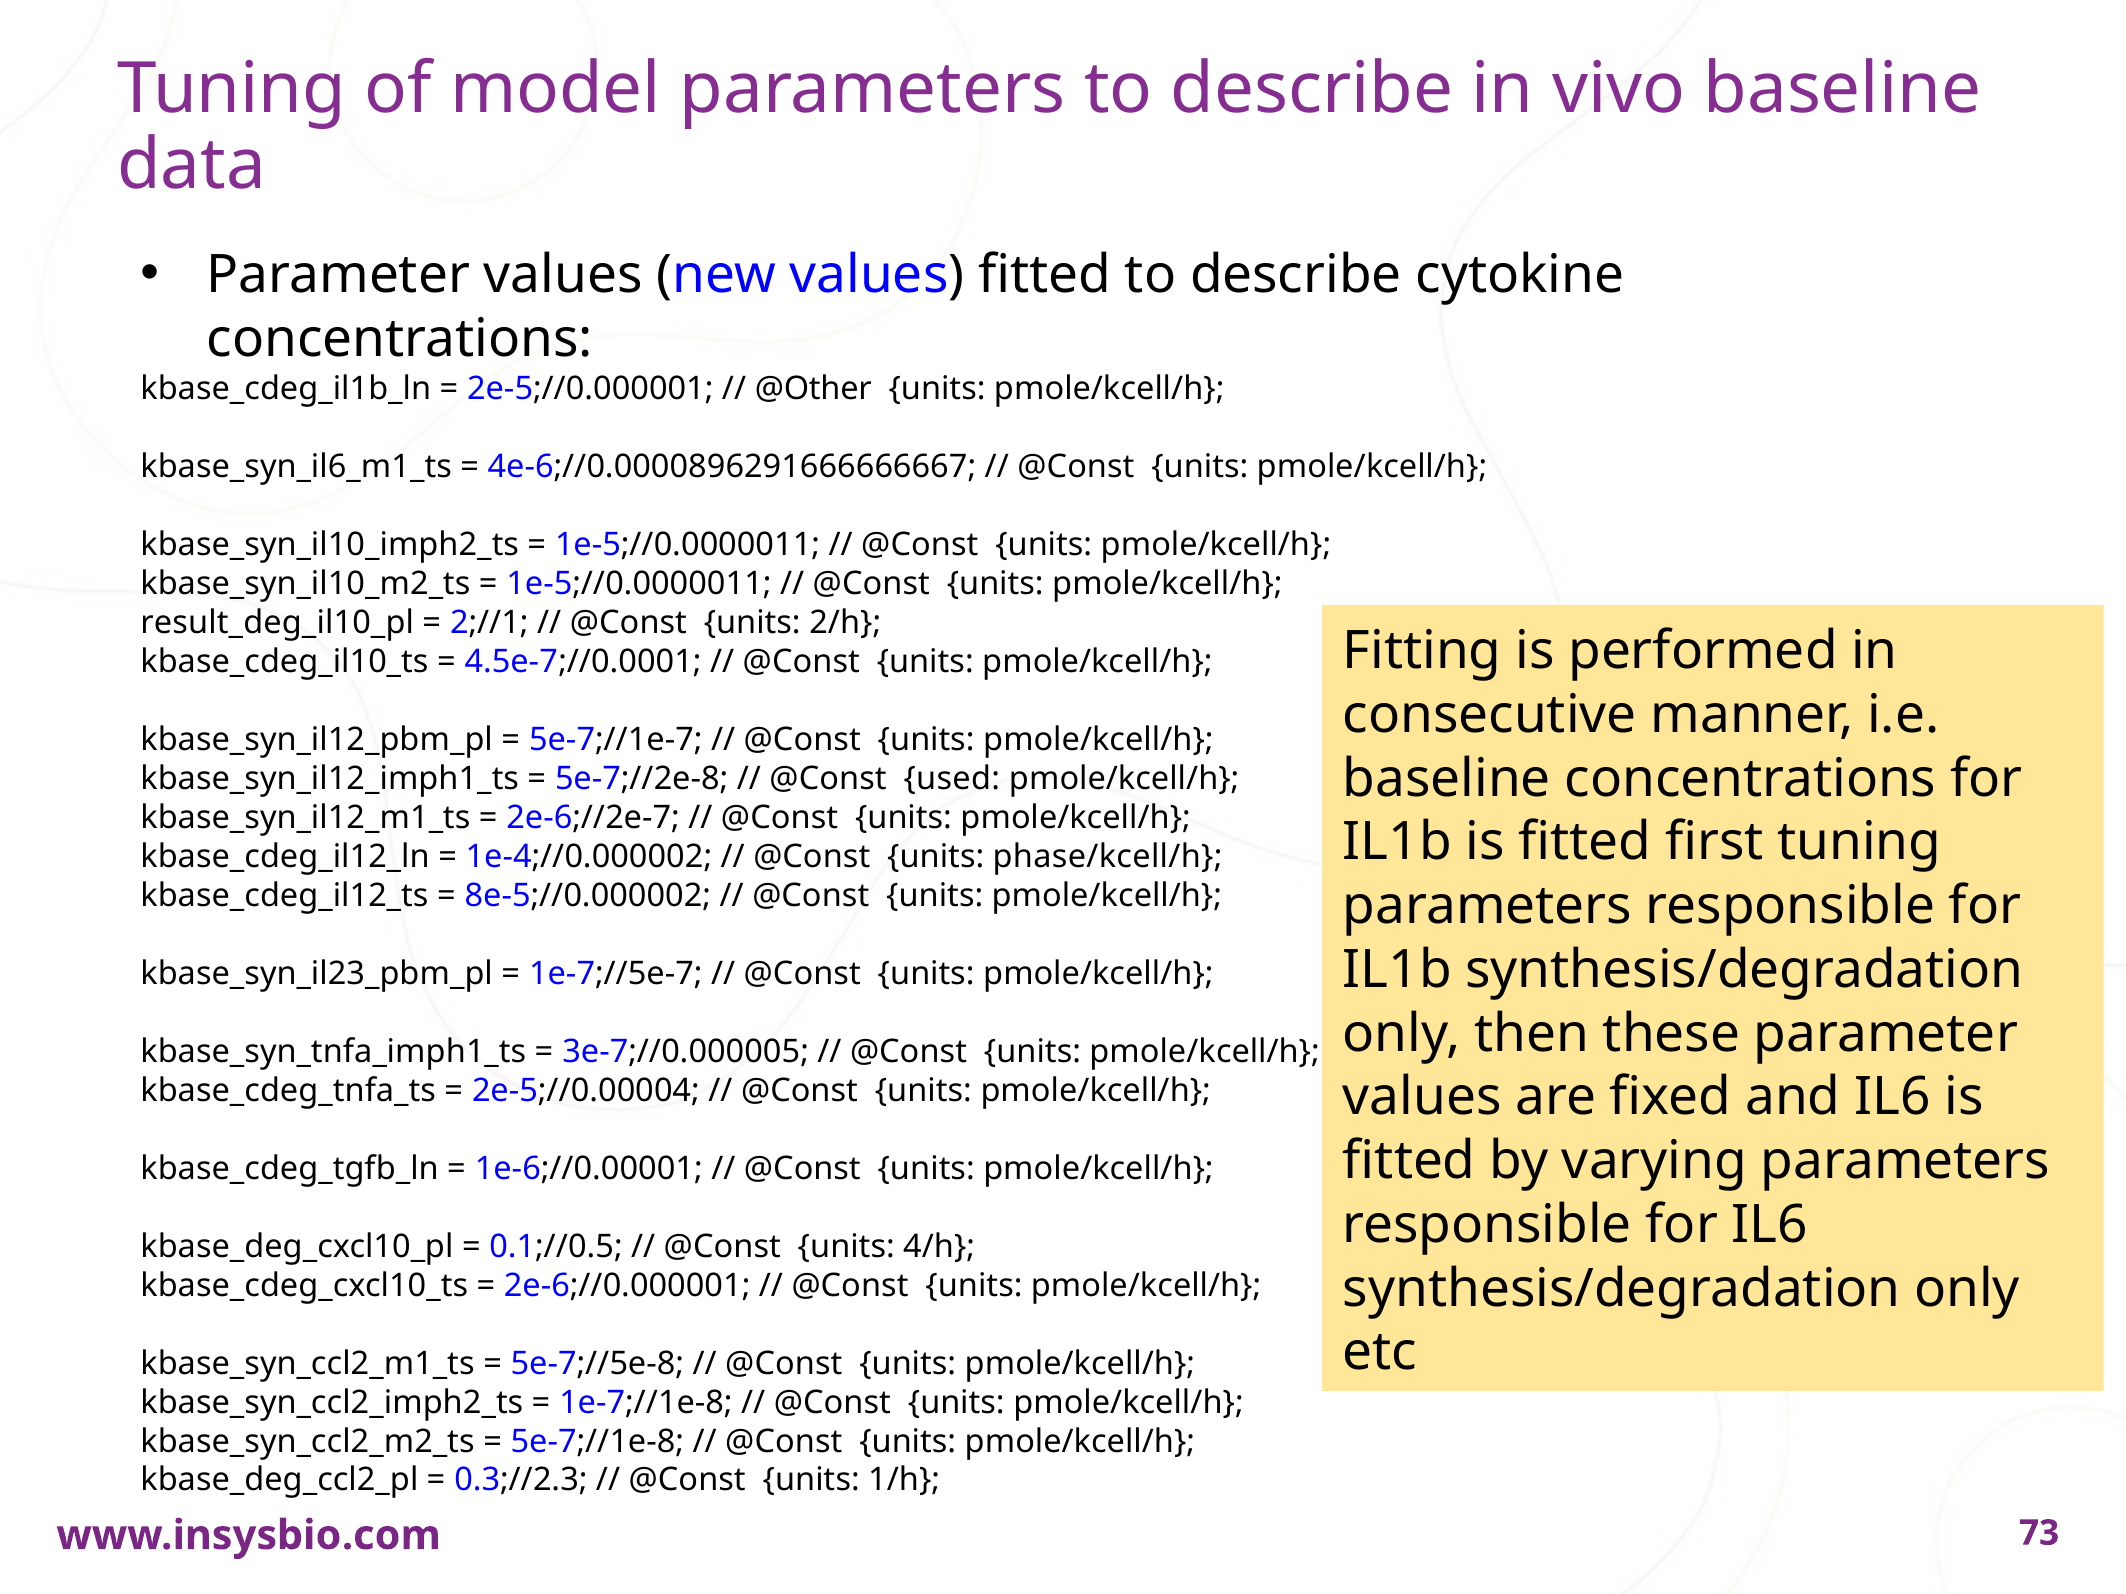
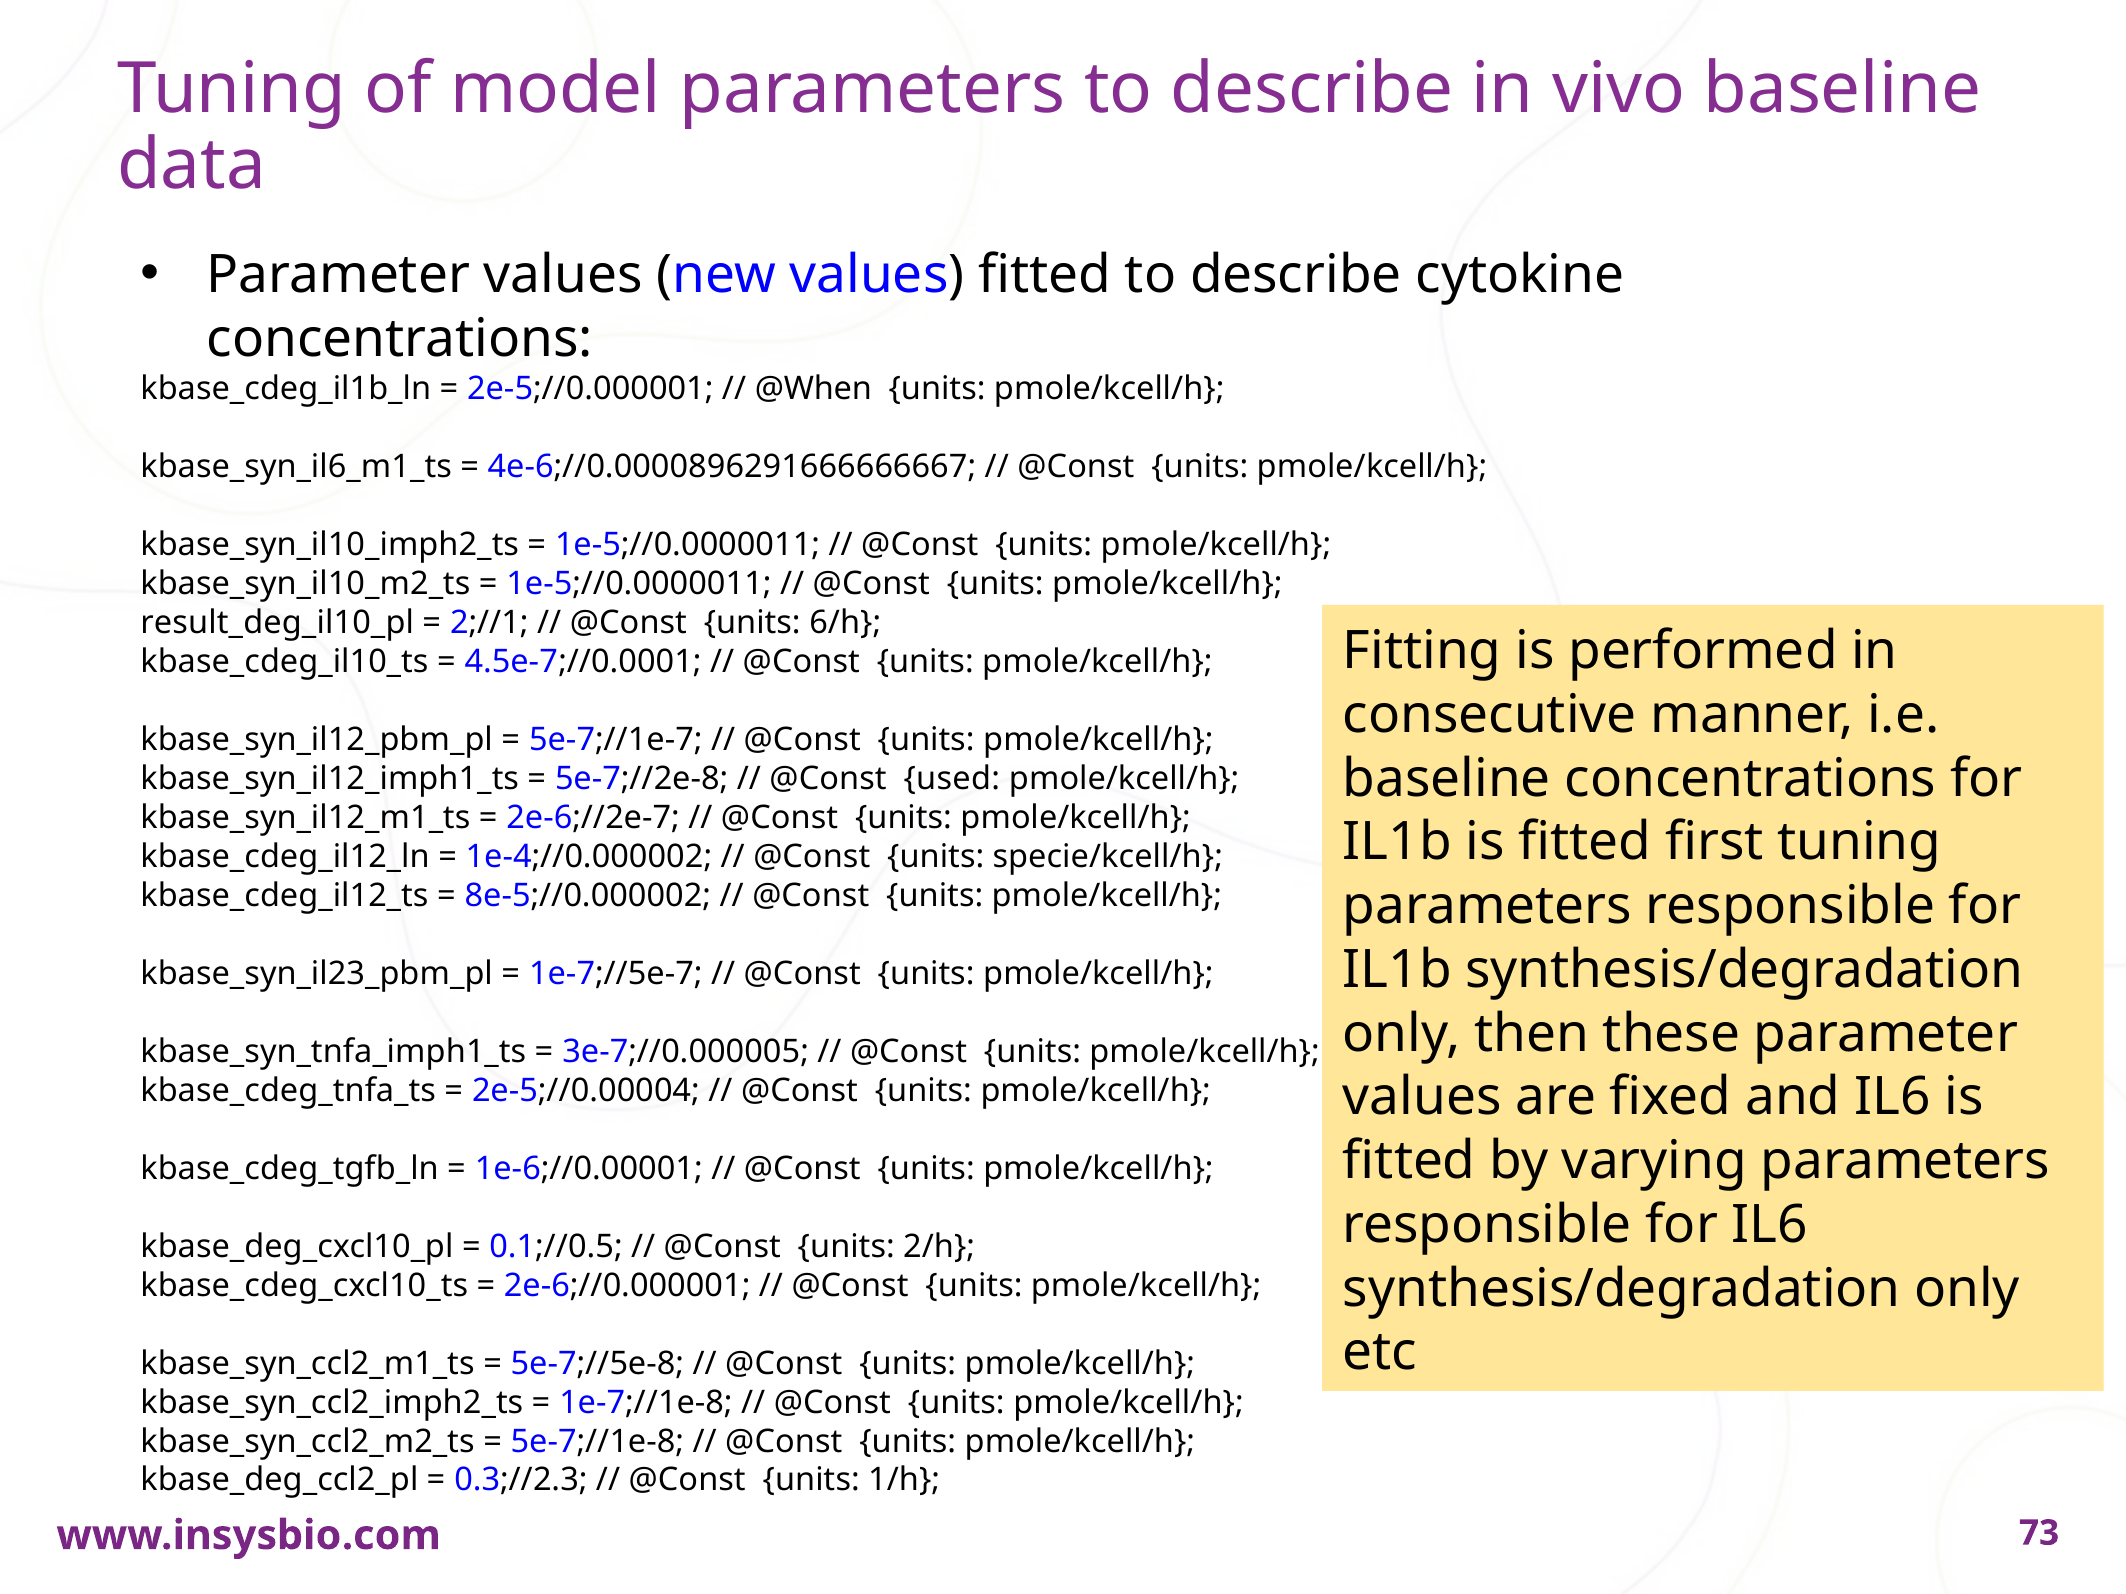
@Other: @Other -> @When
2/h: 2/h -> 6/h
phase/kcell/h: phase/kcell/h -> specie/kcell/h
4/h: 4/h -> 2/h
